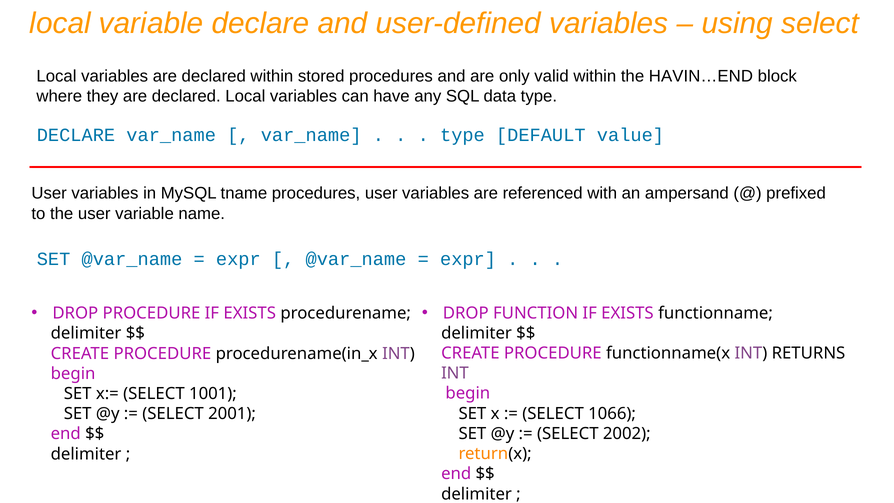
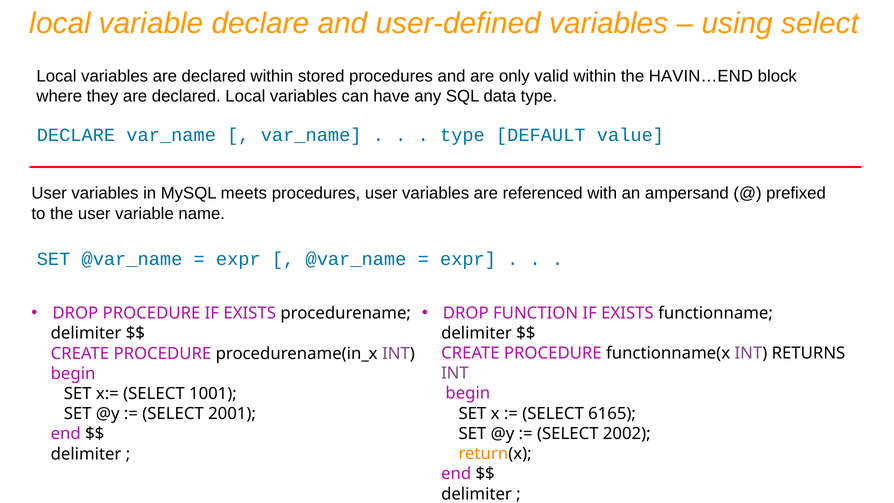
tname: tname -> meets
1066: 1066 -> 6165
